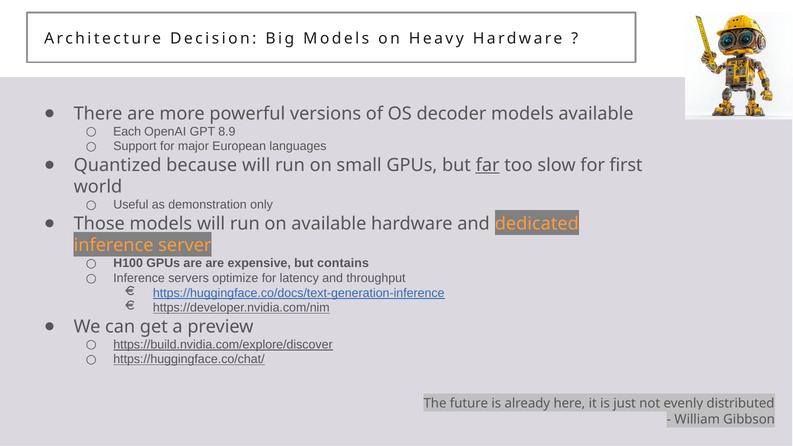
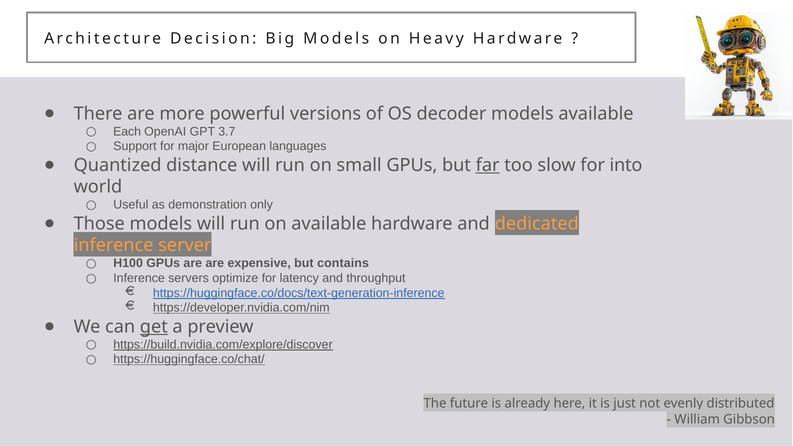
8.9: 8.9 -> 3.7
because: because -> distance
first: first -> into
get underline: none -> present
